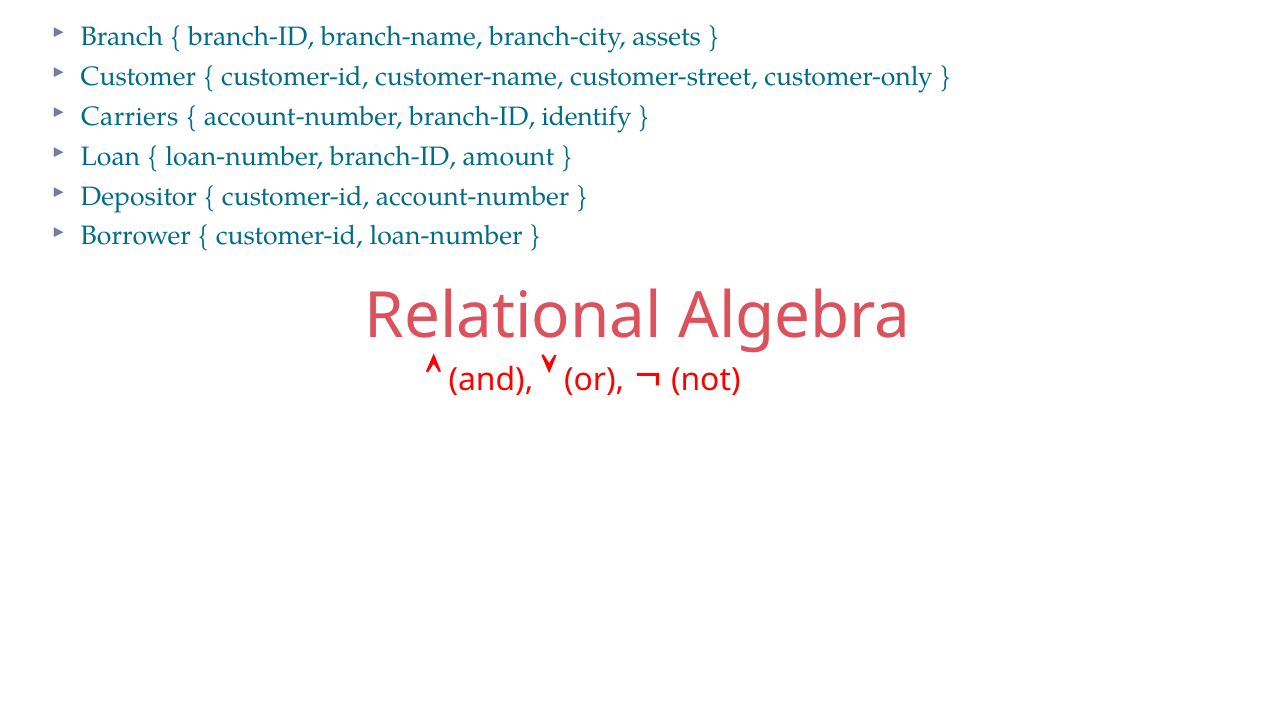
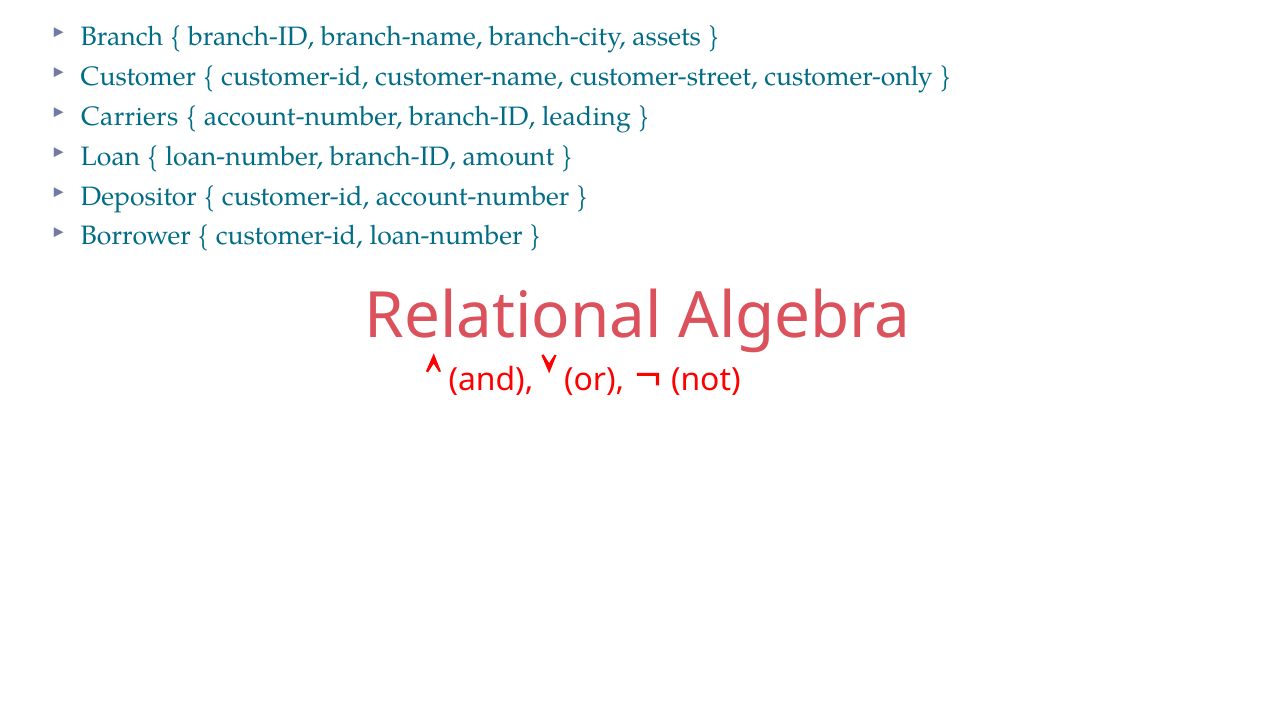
identify: identify -> leading
